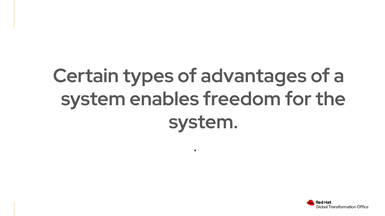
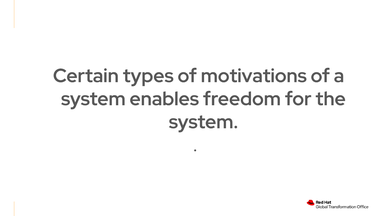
advantages: advantages -> motivations
